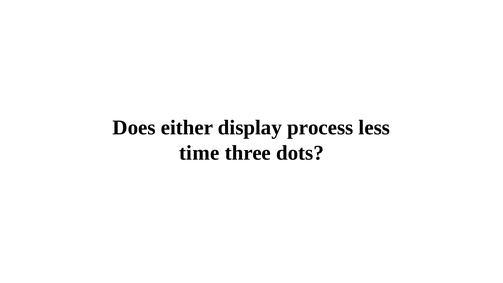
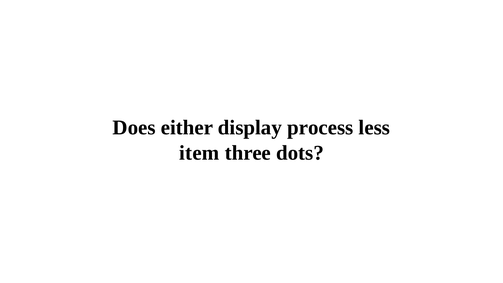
time: time -> item
